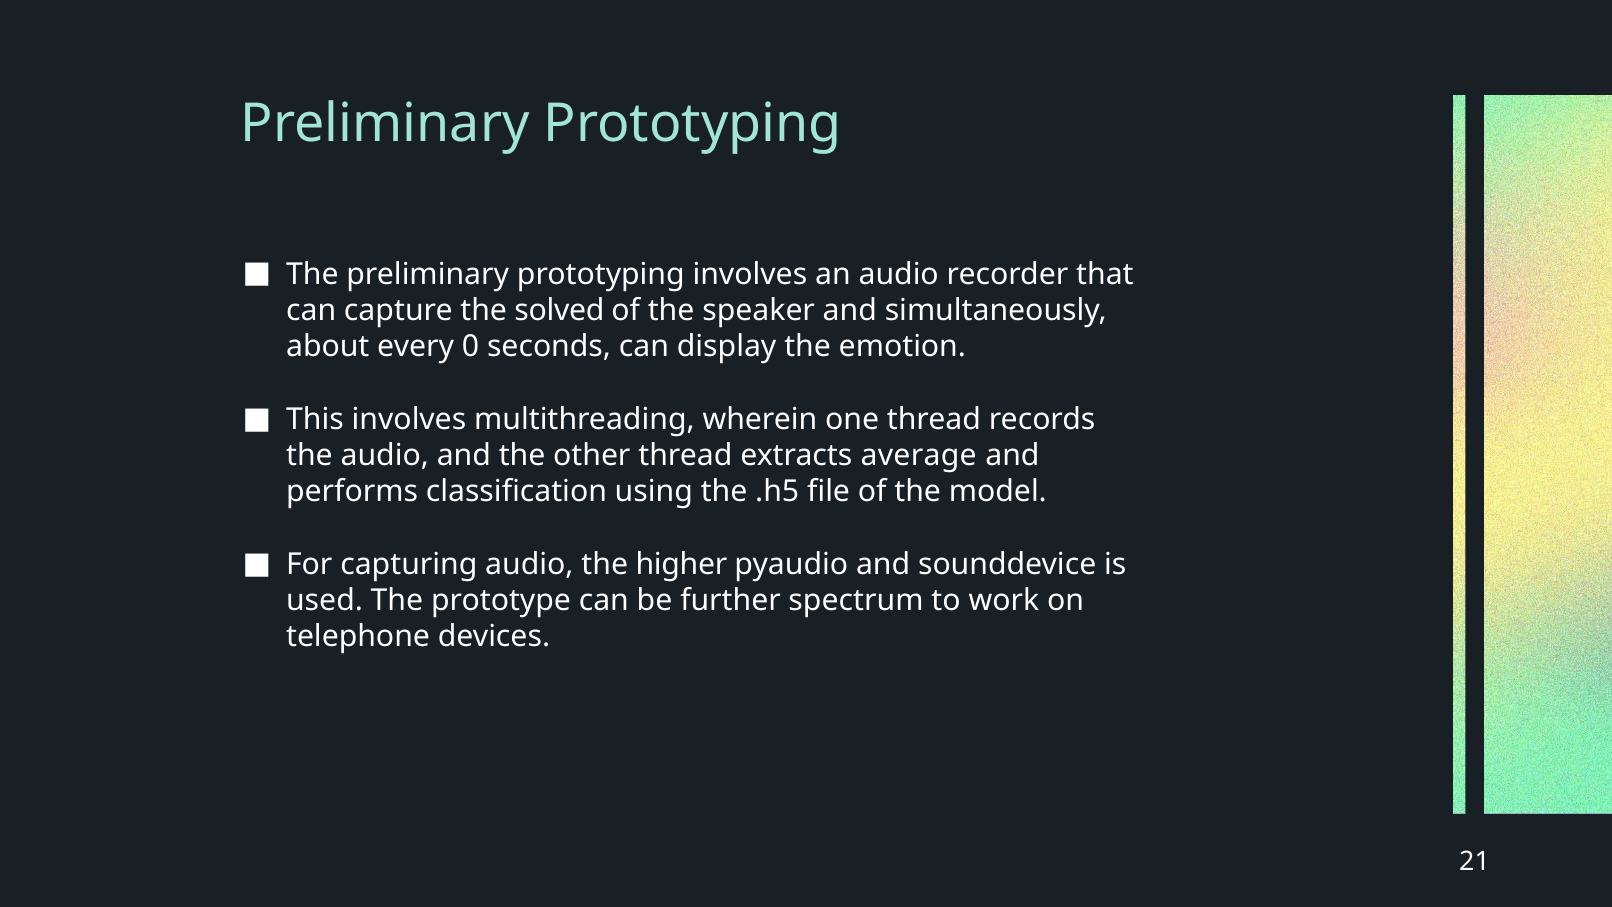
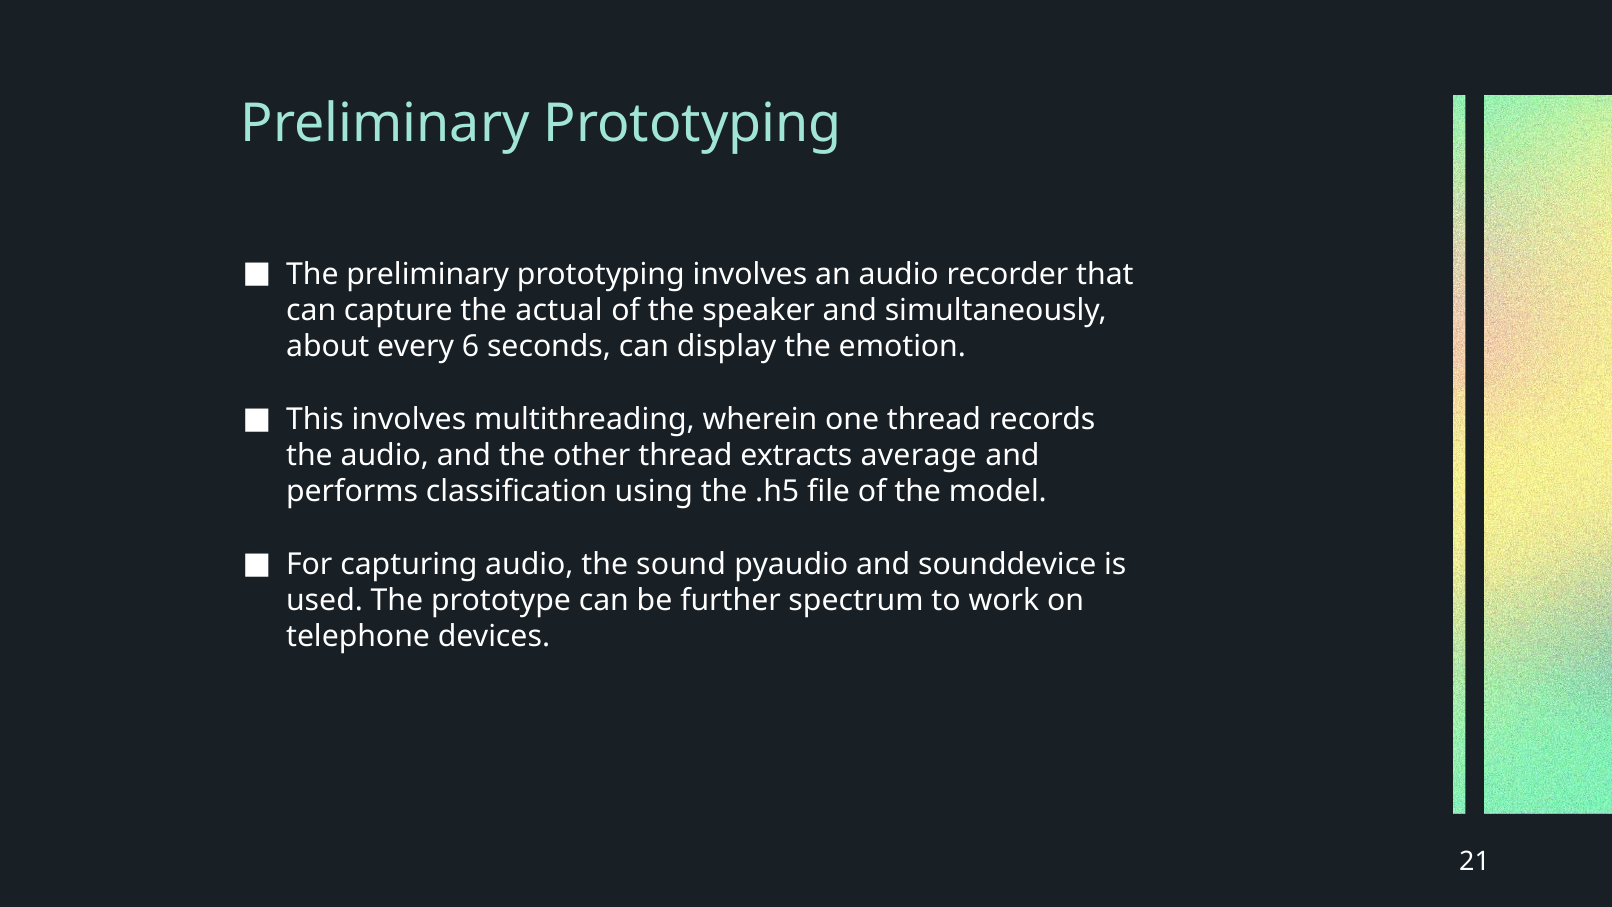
solved: solved -> actual
0: 0 -> 6
higher: higher -> sound
